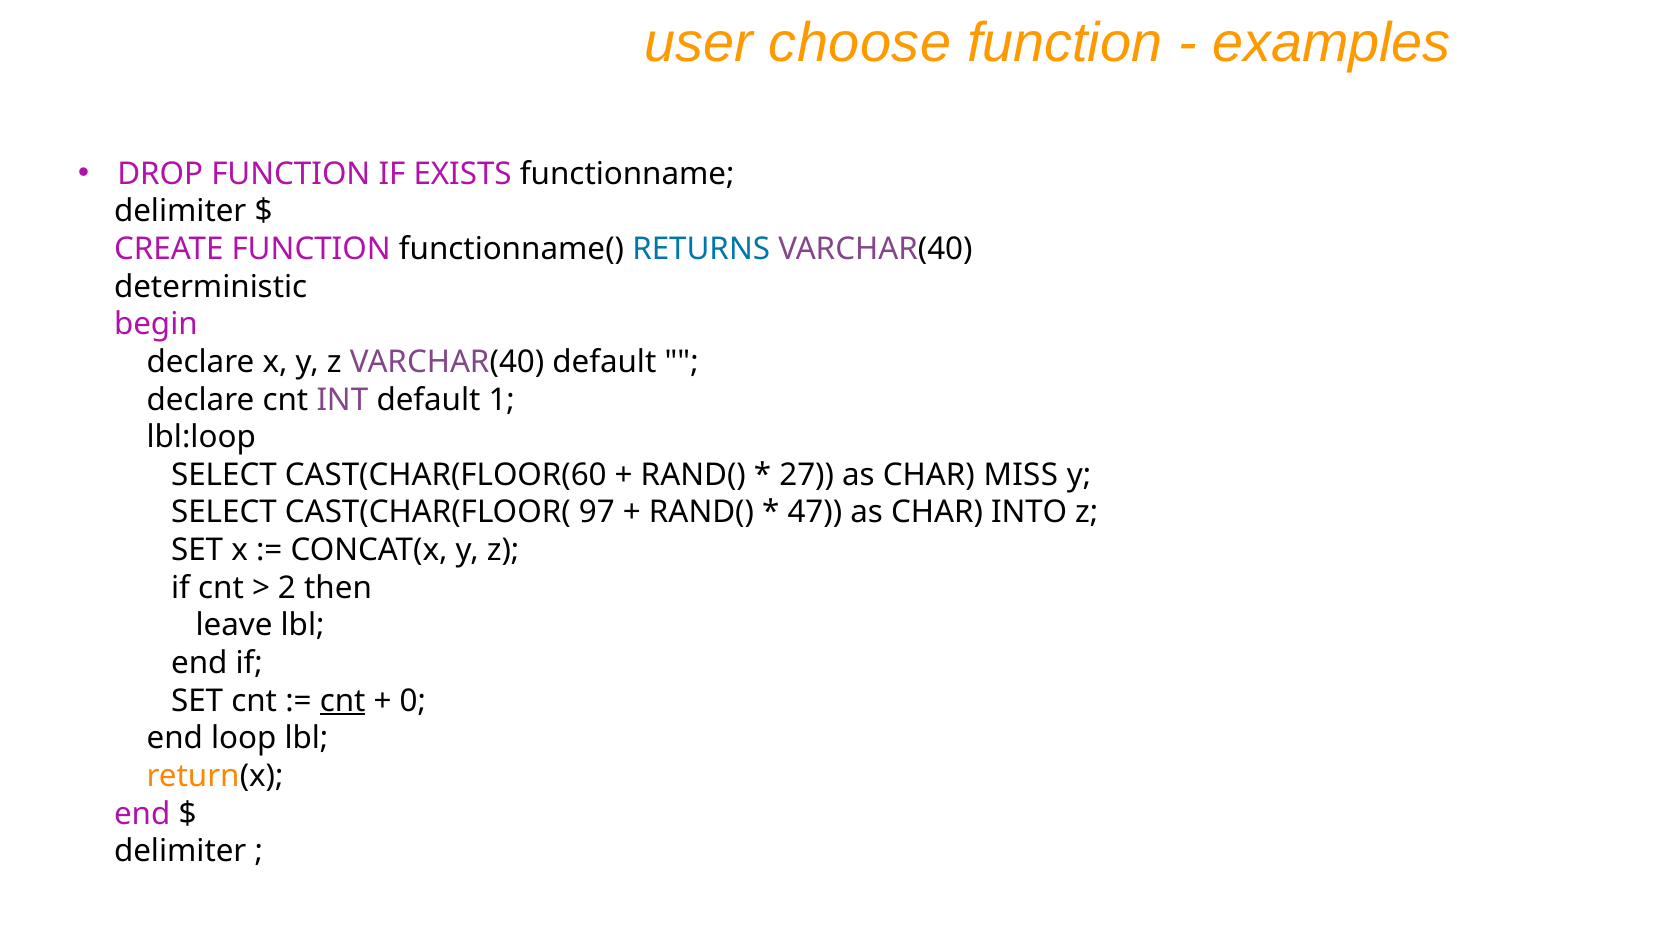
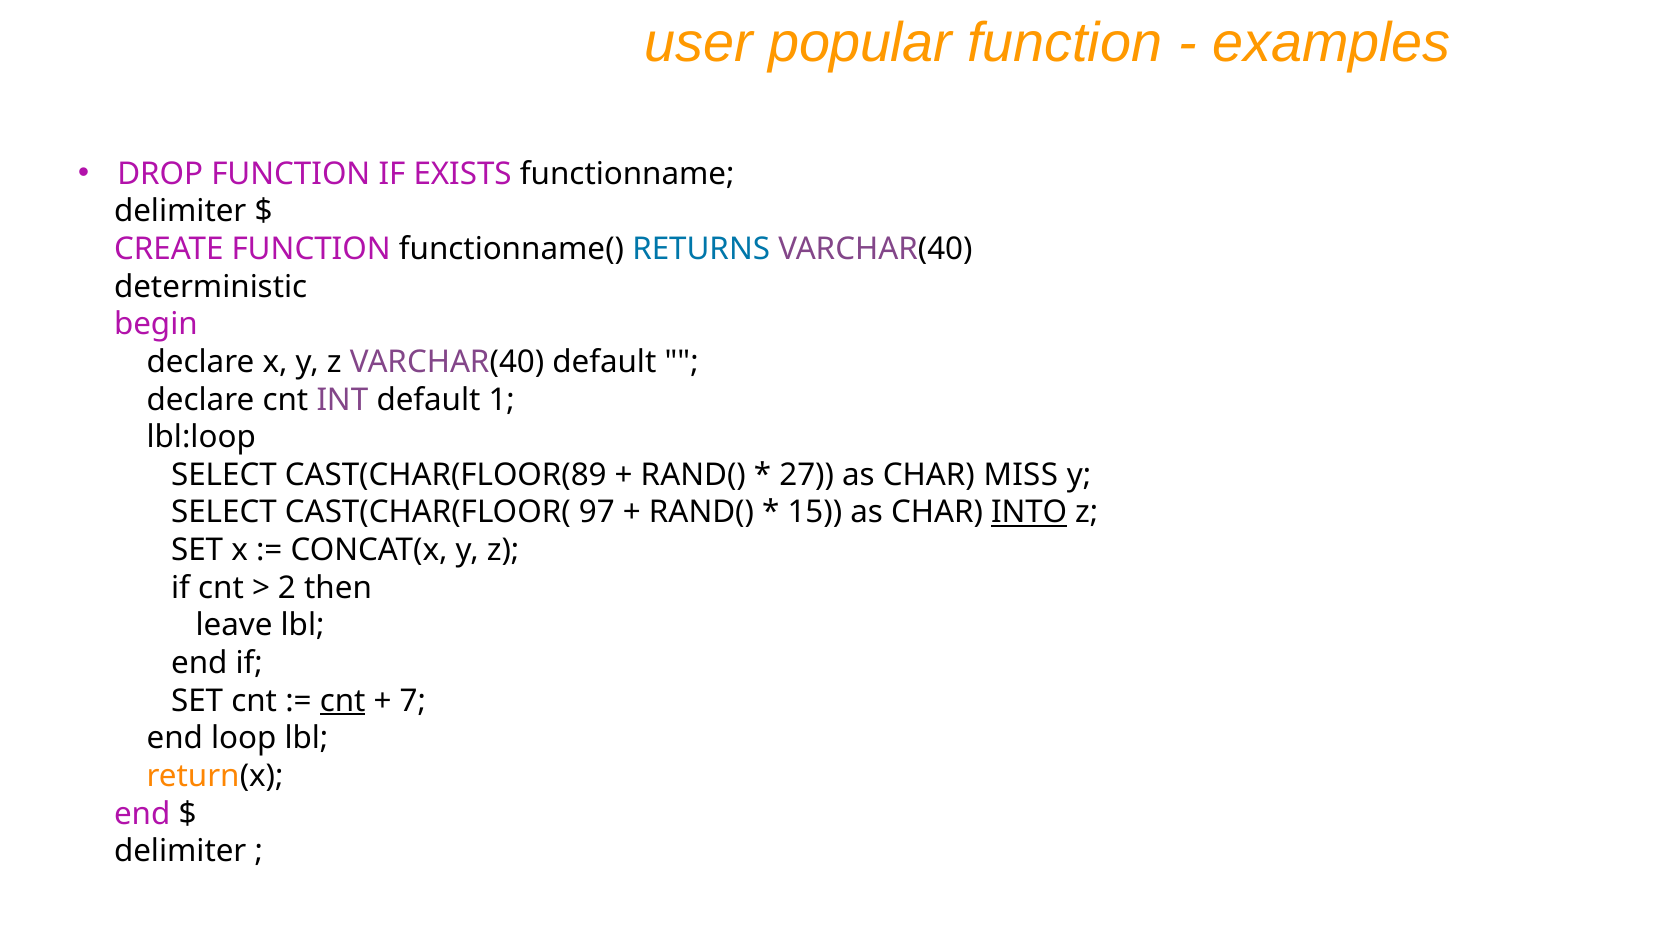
choose: choose -> popular
CAST(CHAR(FLOOR(60: CAST(CHAR(FLOOR(60 -> CAST(CHAR(FLOOR(89
47: 47 -> 15
INTO underline: none -> present
0: 0 -> 7
